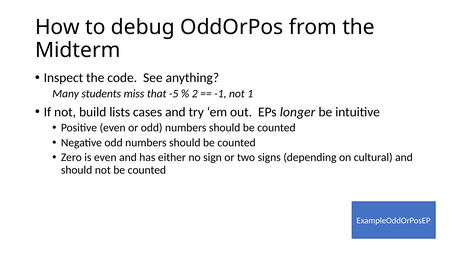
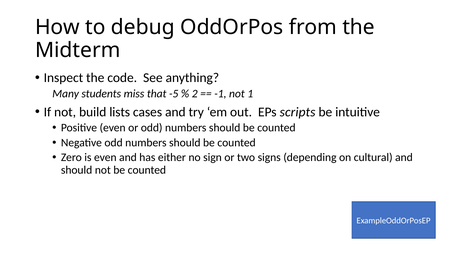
longer: longer -> scripts
